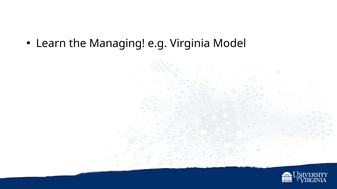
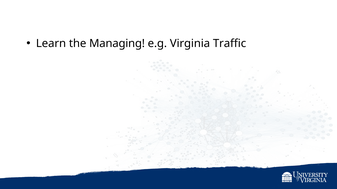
Model: Model -> Traffic
